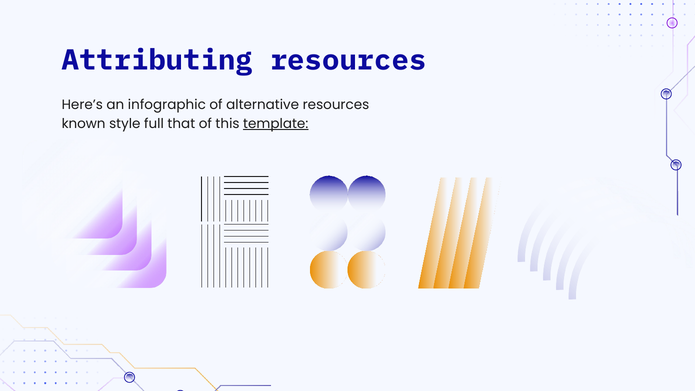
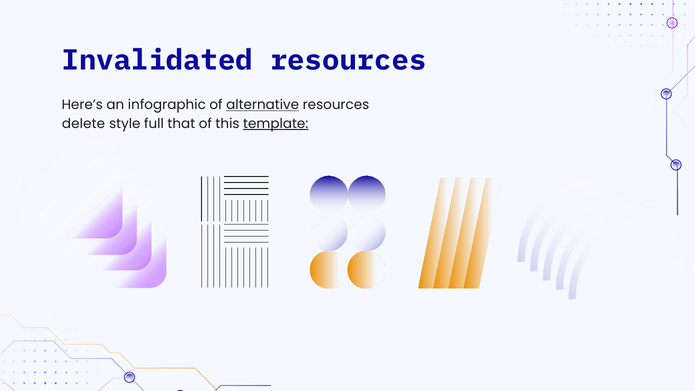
Attributing: Attributing -> Invalidated
alternative underline: none -> present
known: known -> delete
